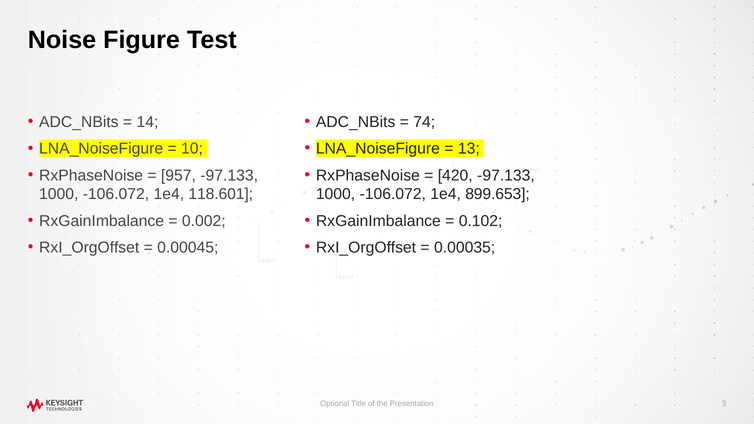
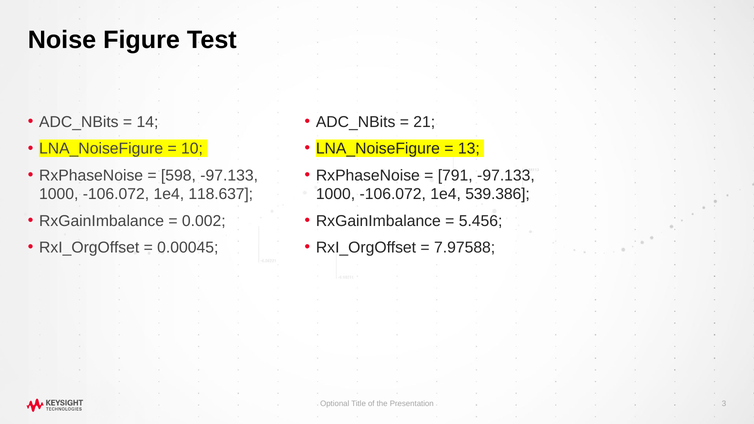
74: 74 -> 21
957: 957 -> 598
420: 420 -> 791
899.653: 899.653 -> 539.386
118.601: 118.601 -> 118.637
0.102: 0.102 -> 5.456
0.00035: 0.00035 -> 7.97588
